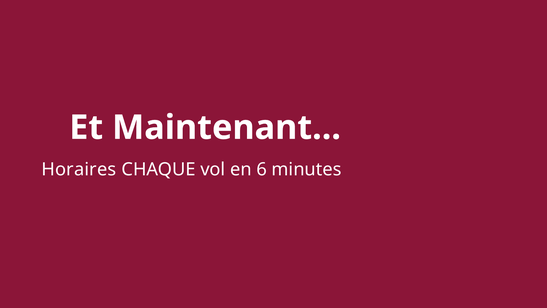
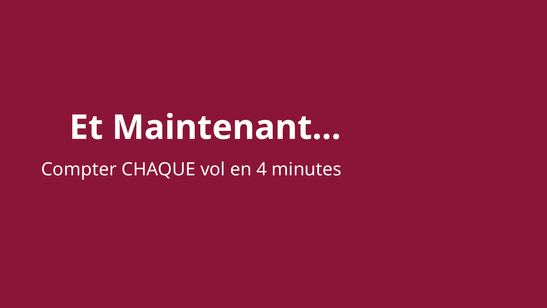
Horaires: Horaires -> Compter
6: 6 -> 4
